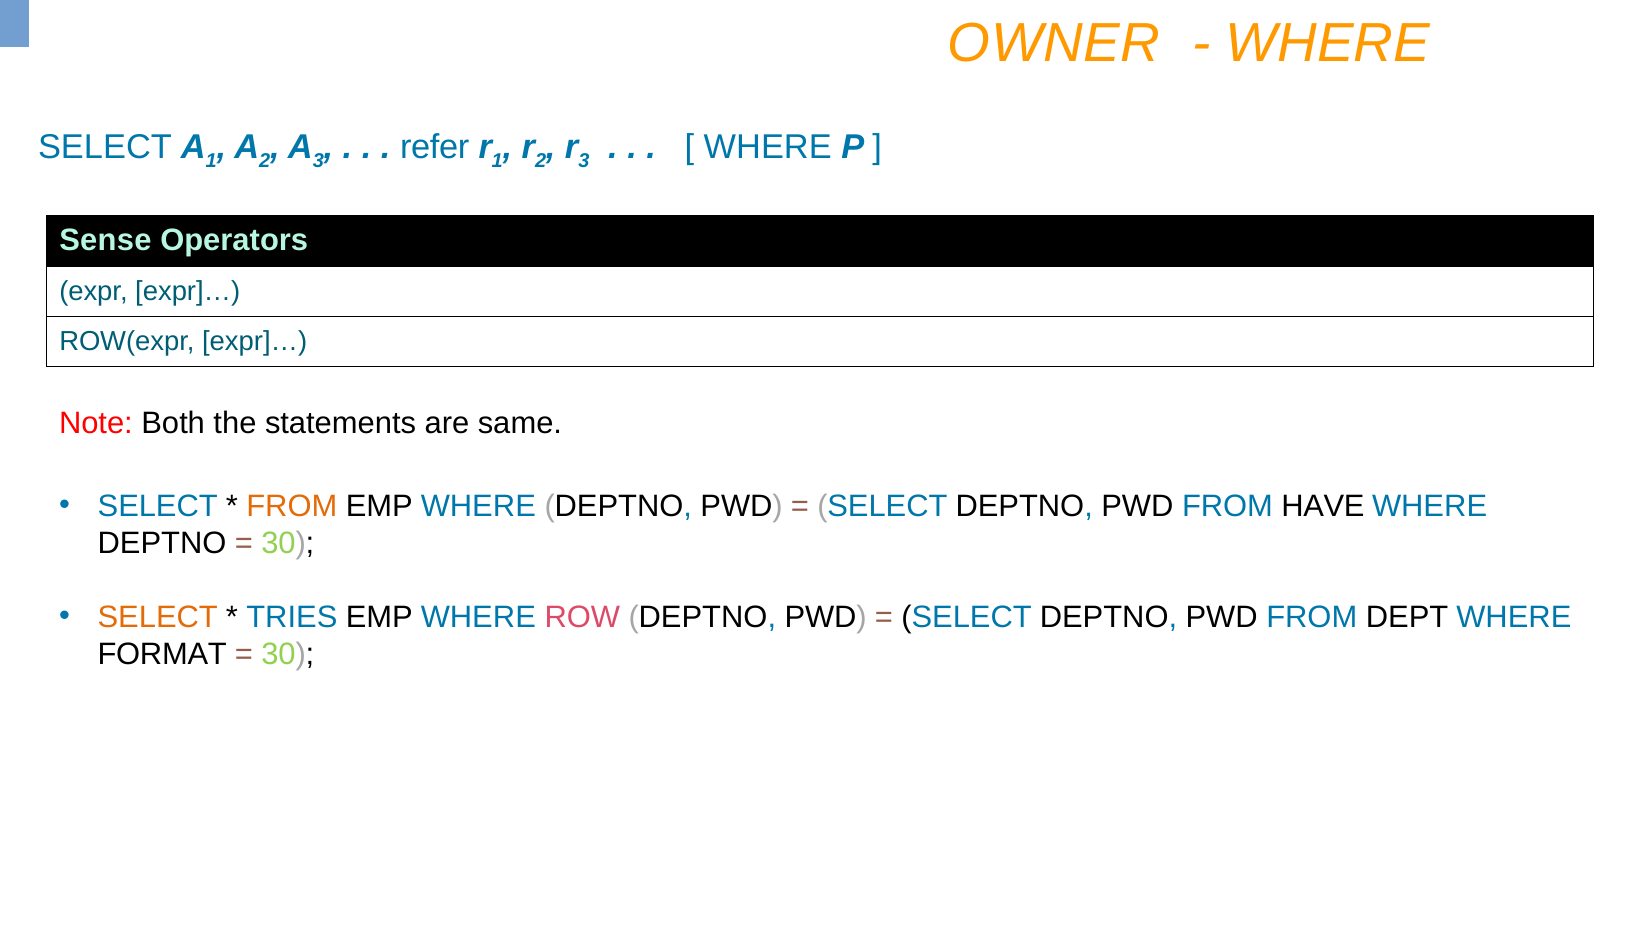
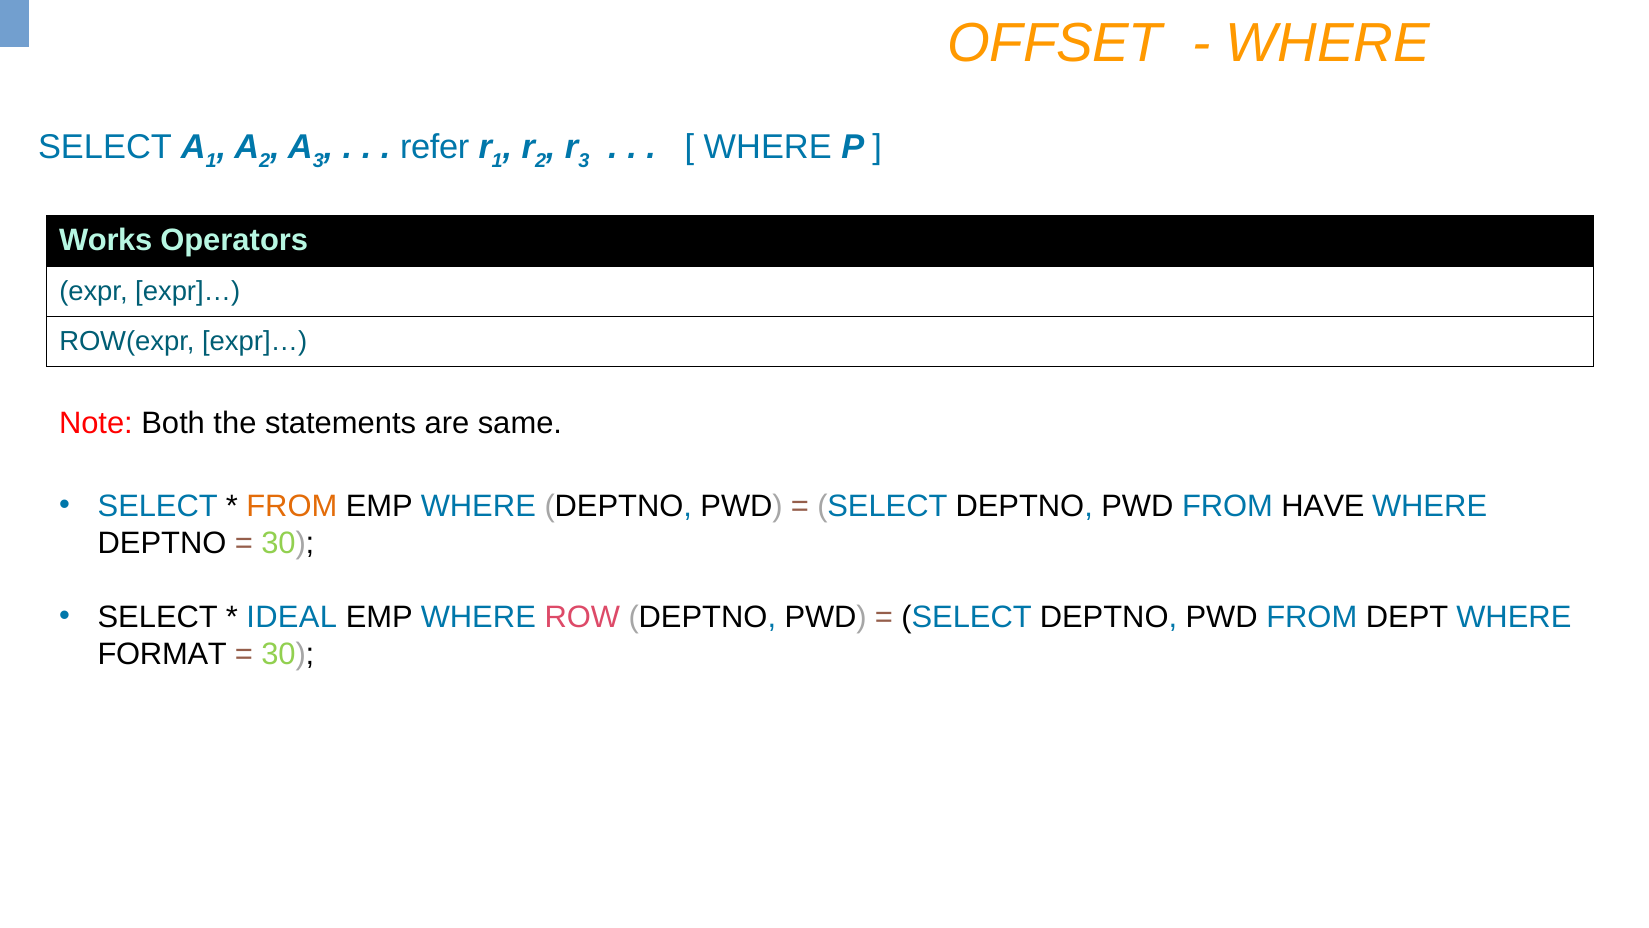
OWNER: OWNER -> OFFSET
Sense: Sense -> Works
SELECT at (158, 617) colour: orange -> black
TRIES: TRIES -> IDEAL
